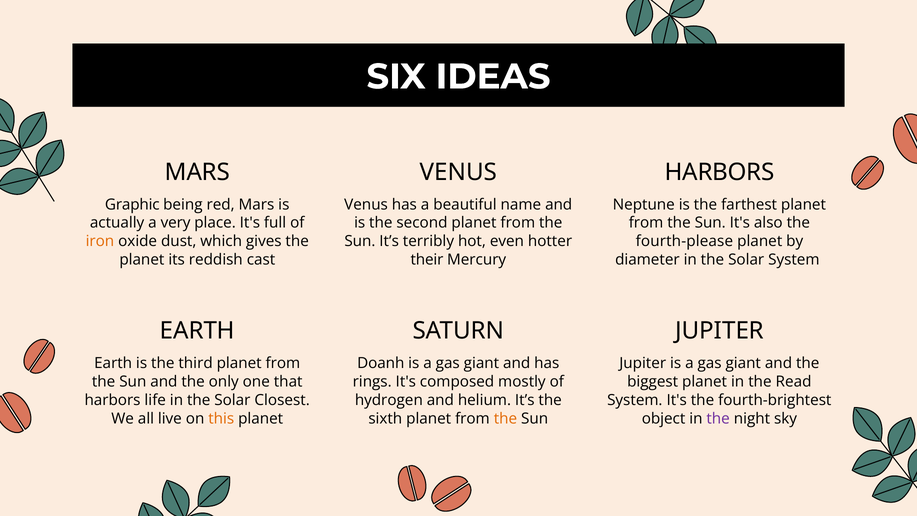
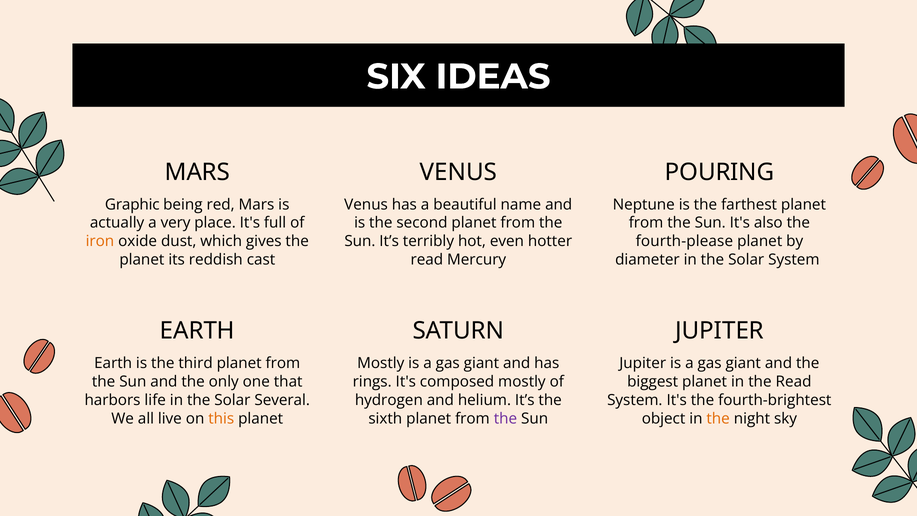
VENUS HARBORS: HARBORS -> POURING
their at (427, 260): their -> read
Doanh at (381, 363): Doanh -> Mostly
Closest: Closest -> Several
the at (505, 418) colour: orange -> purple
the at (718, 418) colour: purple -> orange
